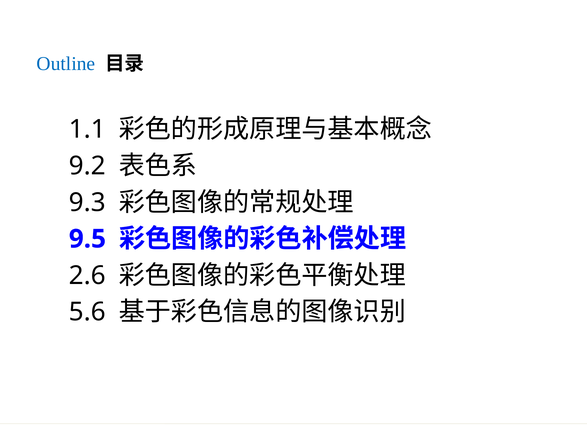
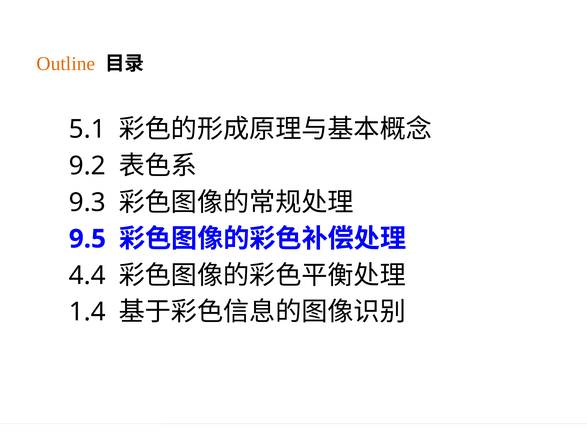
Outline colour: blue -> orange
1.1: 1.1 -> 5.1
2.6: 2.6 -> 4.4
5.6: 5.6 -> 1.4
